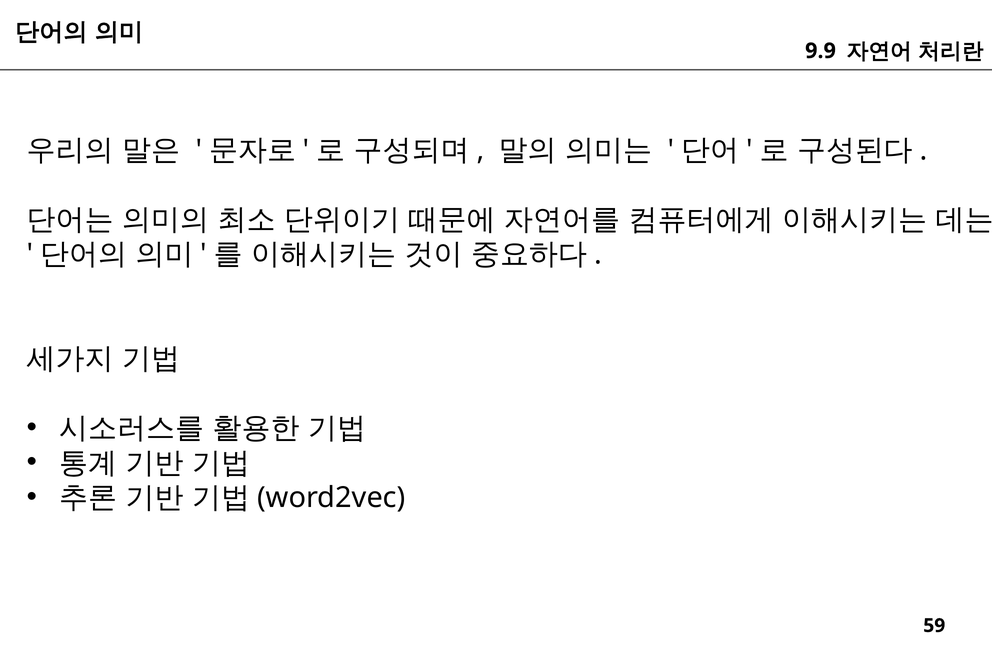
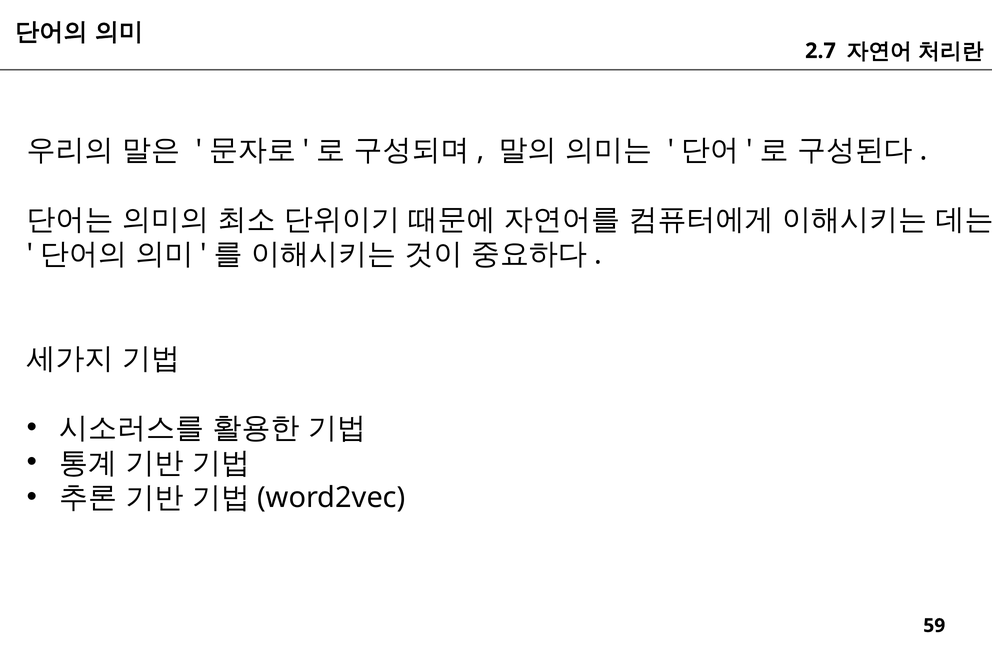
9.9: 9.9 -> 2.7
